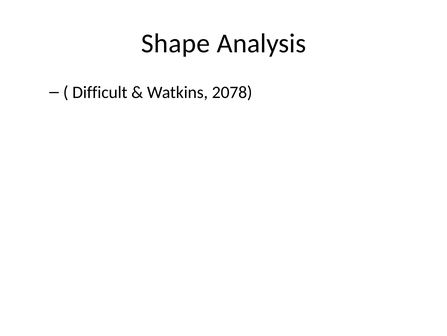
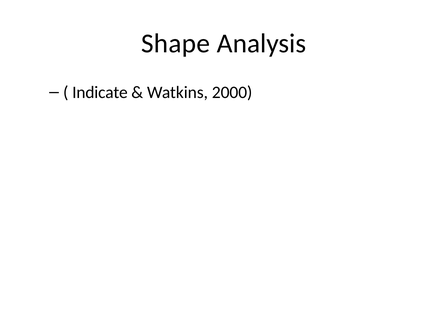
Difficult: Difficult -> Indicate
2078: 2078 -> 2000
